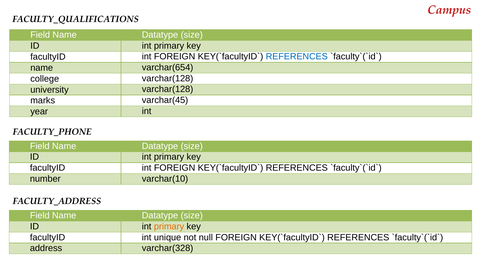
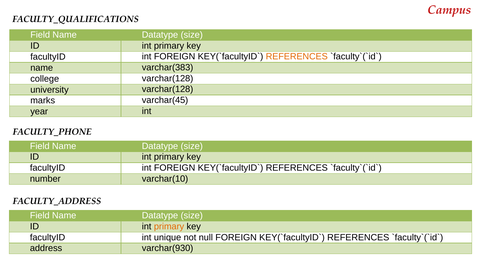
REFERENCES at (297, 57) colour: blue -> orange
varchar(654: varchar(654 -> varchar(383
varchar(328: varchar(328 -> varchar(930
